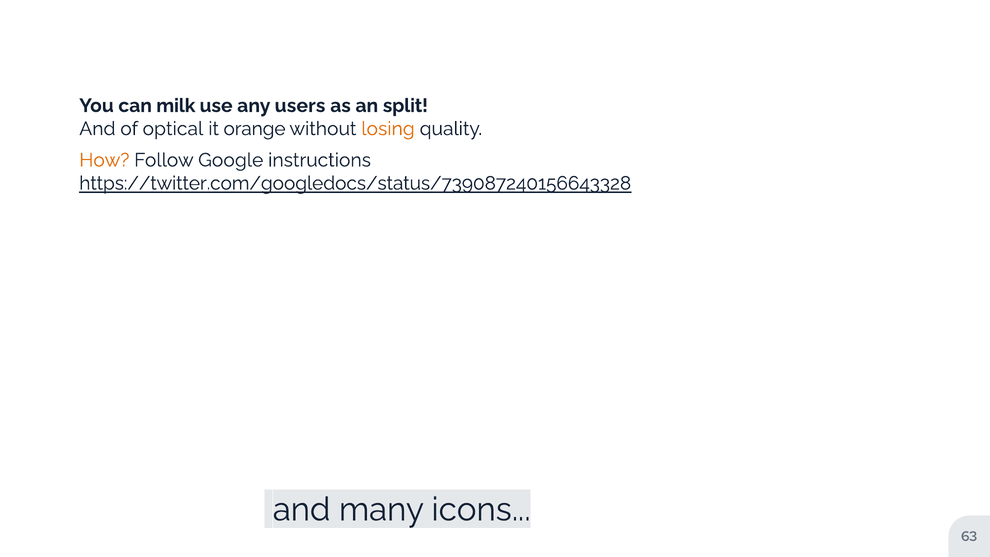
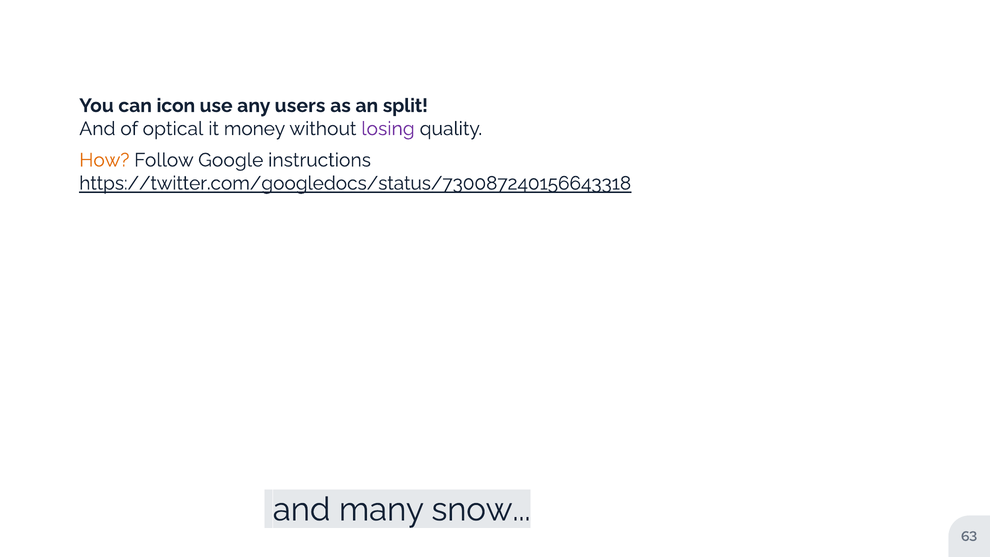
milk: milk -> icon
orange: orange -> money
losing colour: orange -> purple
https://twitter.com/googledocs/status/739087240156643328: https://twitter.com/googledocs/status/739087240156643328 -> https://twitter.com/googledocs/status/730087240156643318
icons: icons -> snow
